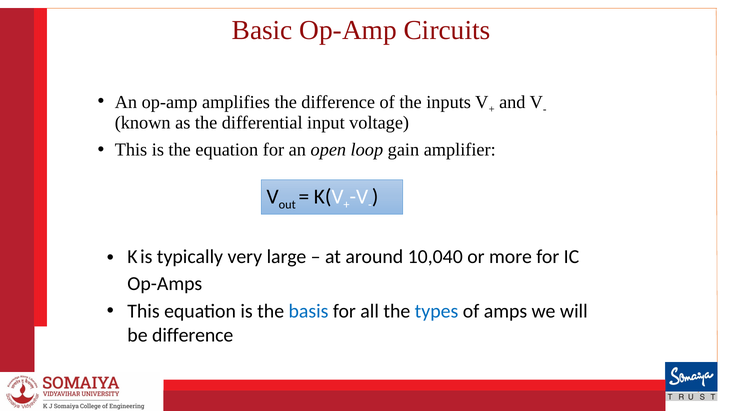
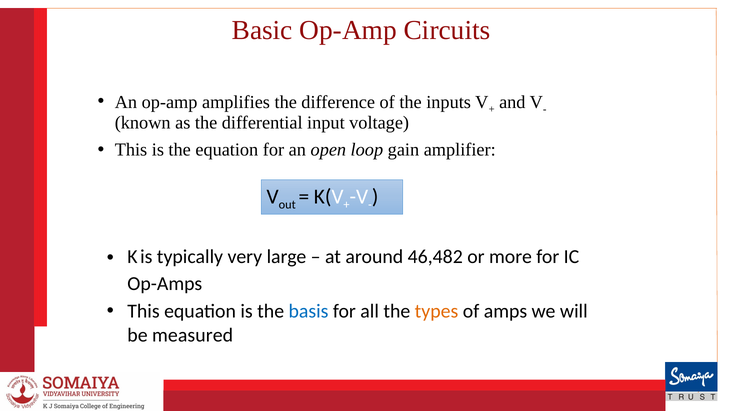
10,040: 10,040 -> 46,482
types colour: blue -> orange
be difference: difference -> measured
